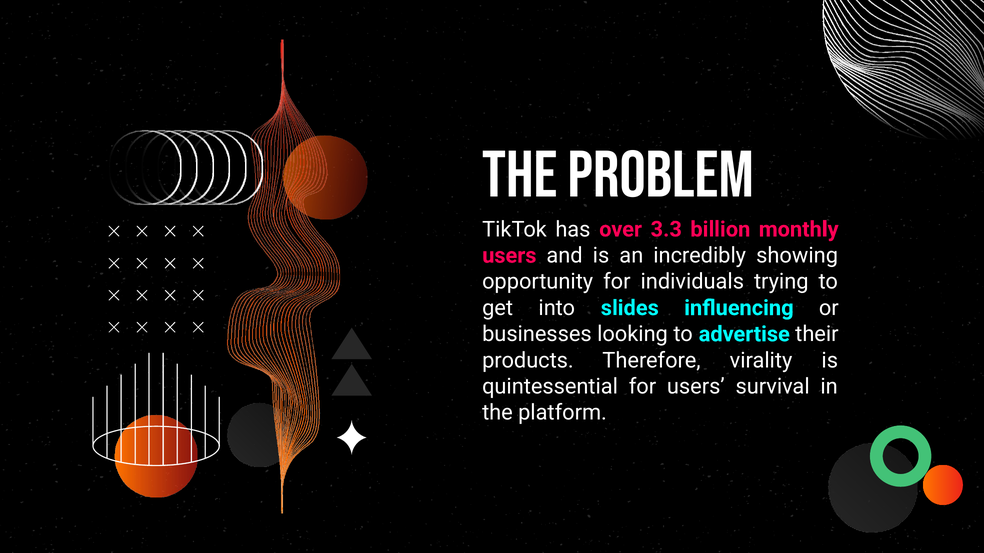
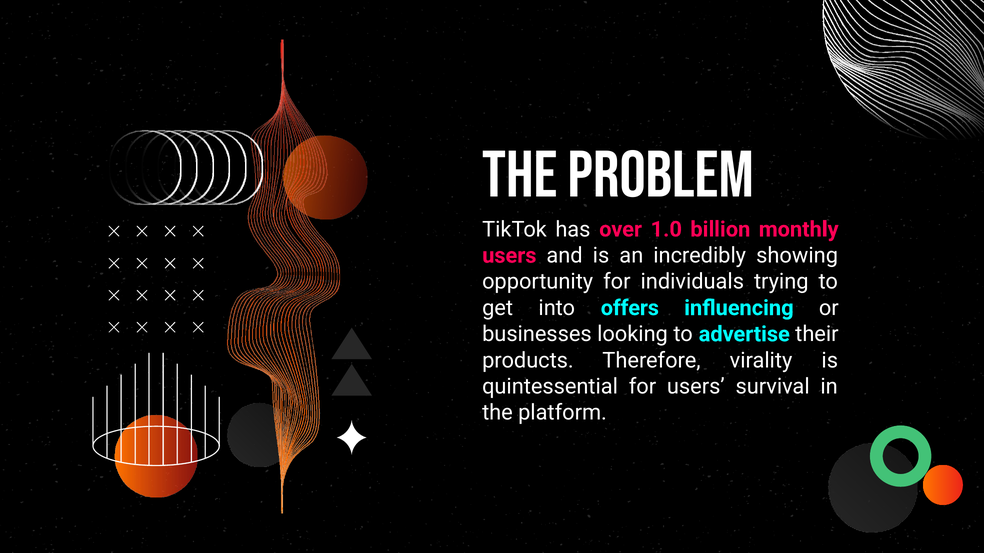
3.3: 3.3 -> 1.0
slides: slides -> offers
